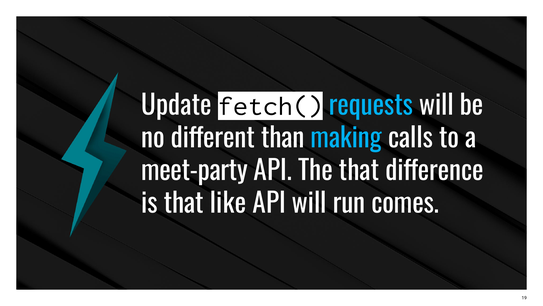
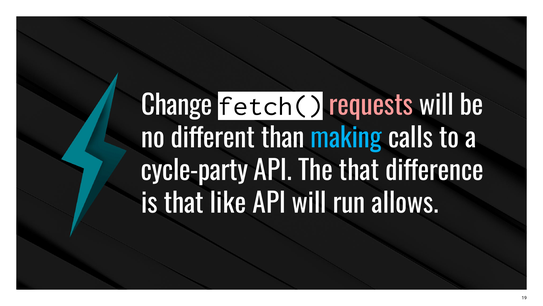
Update: Update -> Change
requests colour: light blue -> pink
meet-party: meet-party -> cycle-party
comes: comes -> allows
